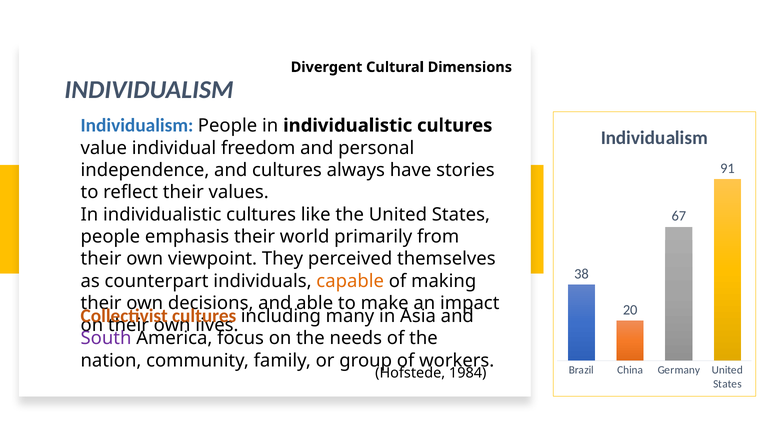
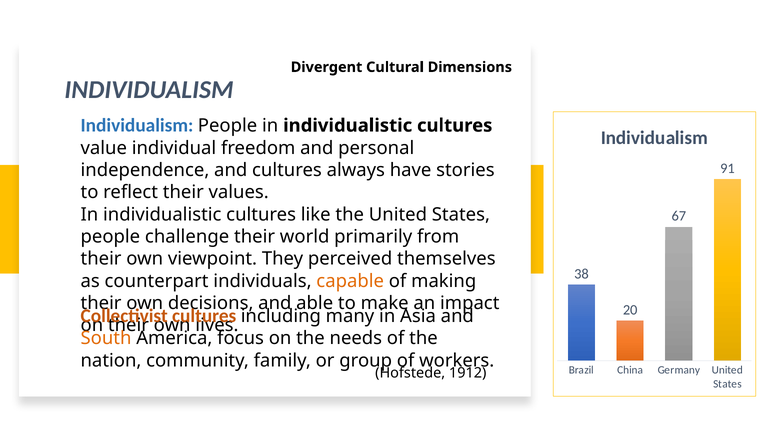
emphasis: emphasis -> challenge
South colour: purple -> orange
1984: 1984 -> 1912
